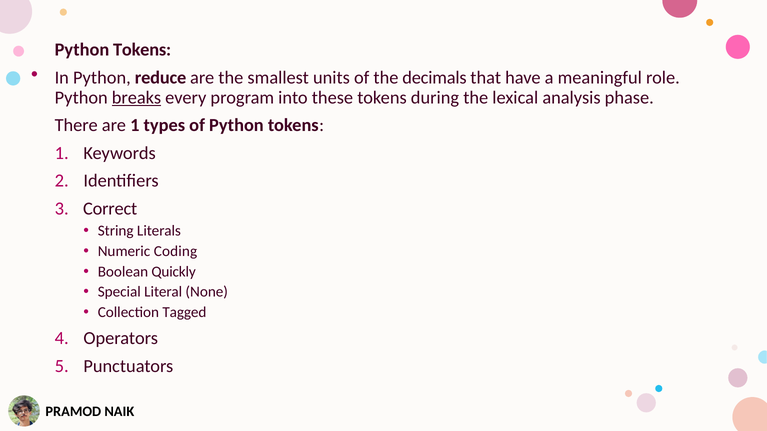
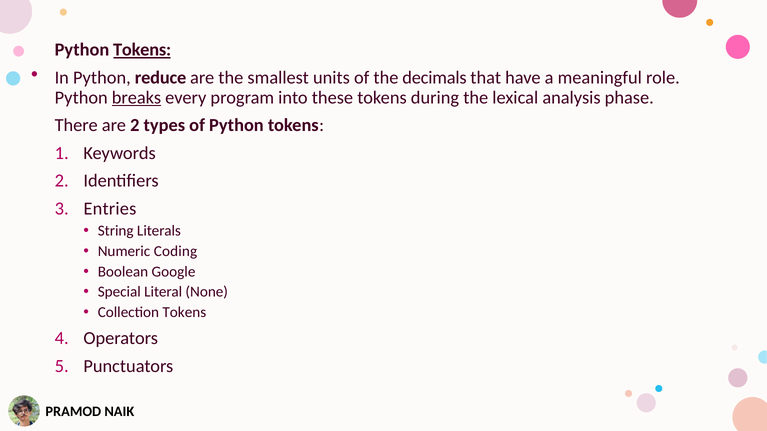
Tokens at (142, 50) underline: none -> present
are 1: 1 -> 2
Correct: Correct -> Entries
Quickly: Quickly -> Google
Collection Tagged: Tagged -> Tokens
